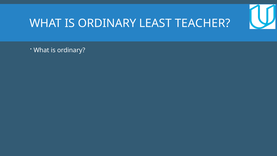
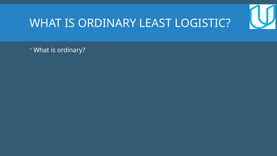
TEACHER: TEACHER -> LOGISTIC
